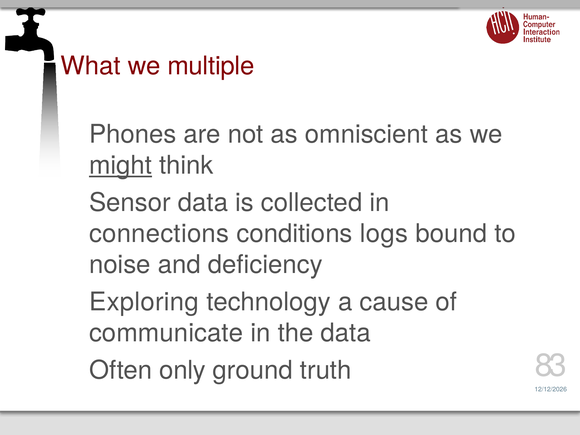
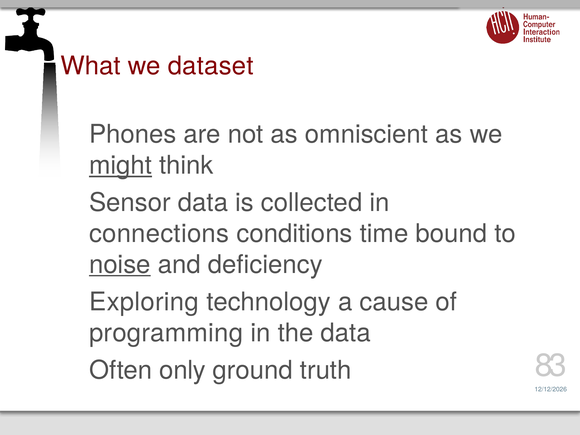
multiple: multiple -> dataset
logs: logs -> time
noise underline: none -> present
communicate: communicate -> programming
